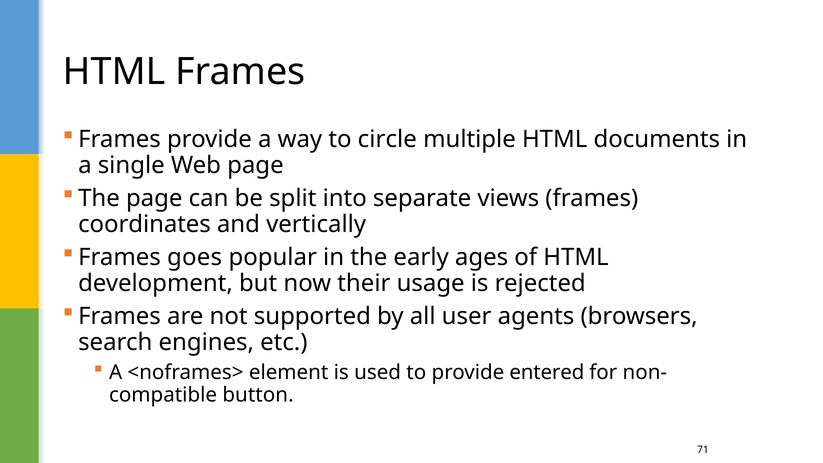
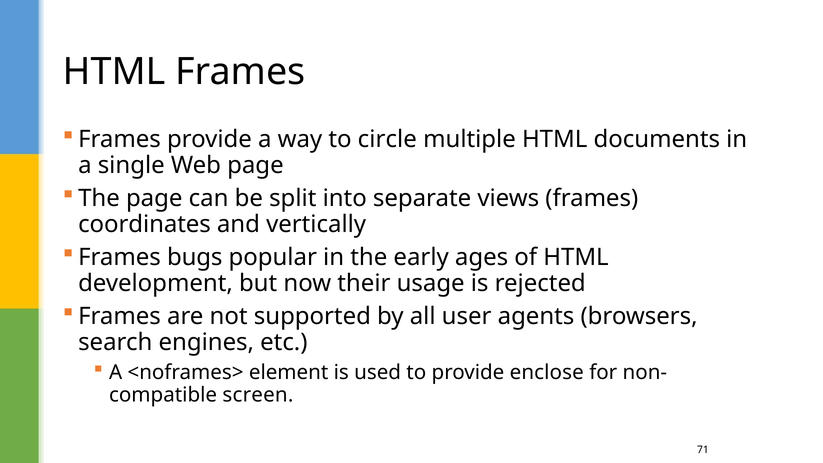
goes: goes -> bugs
entered: entered -> enclose
button: button -> screen
